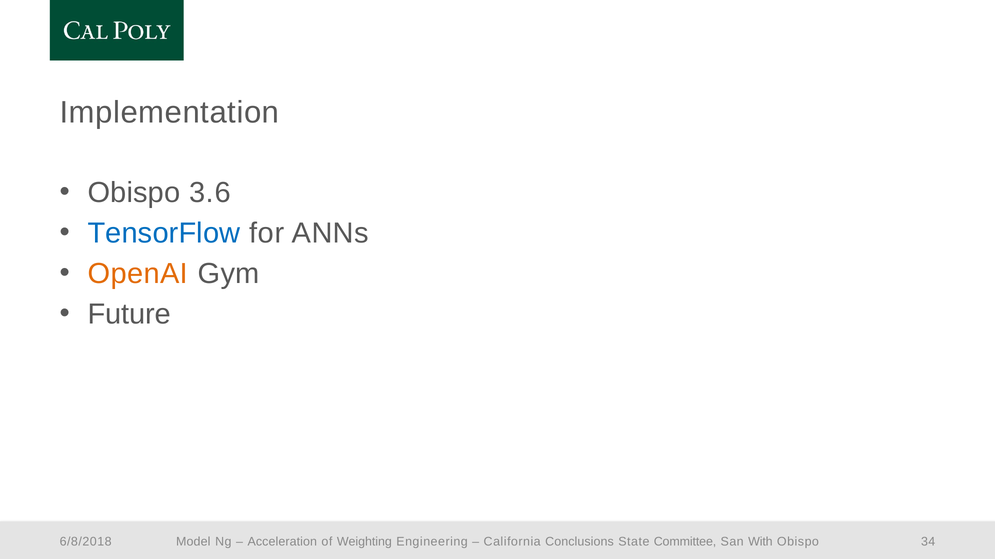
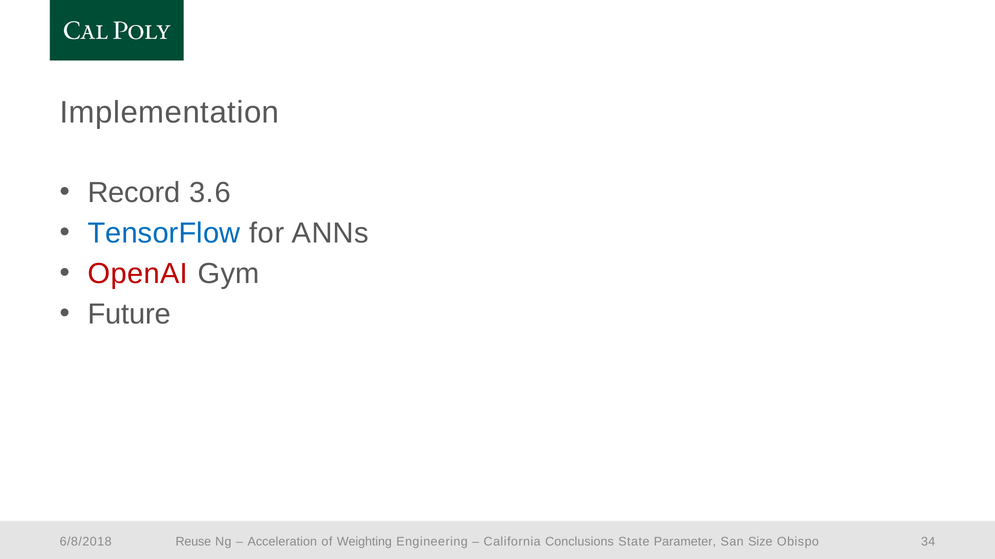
Obispo at (134, 193): Obispo -> Record
OpenAI colour: orange -> red
Model: Model -> Reuse
Committee: Committee -> Parameter
With: With -> Size
